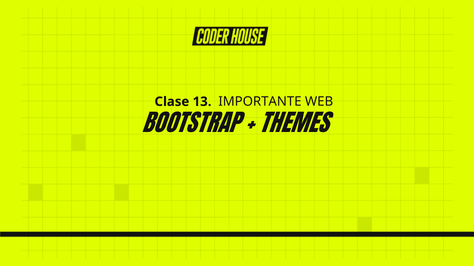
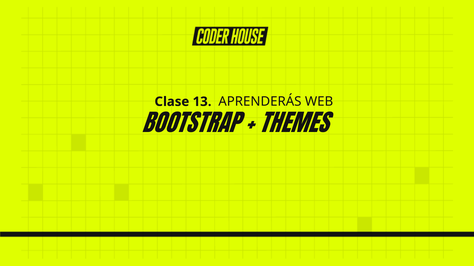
IMPORTANTE: IMPORTANTE -> APRENDERÁS
